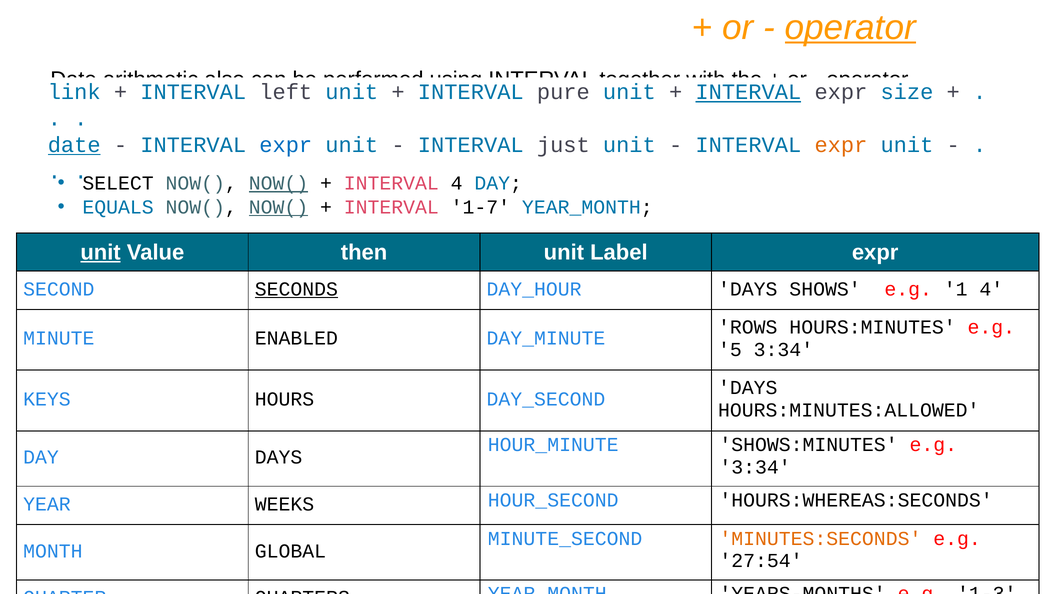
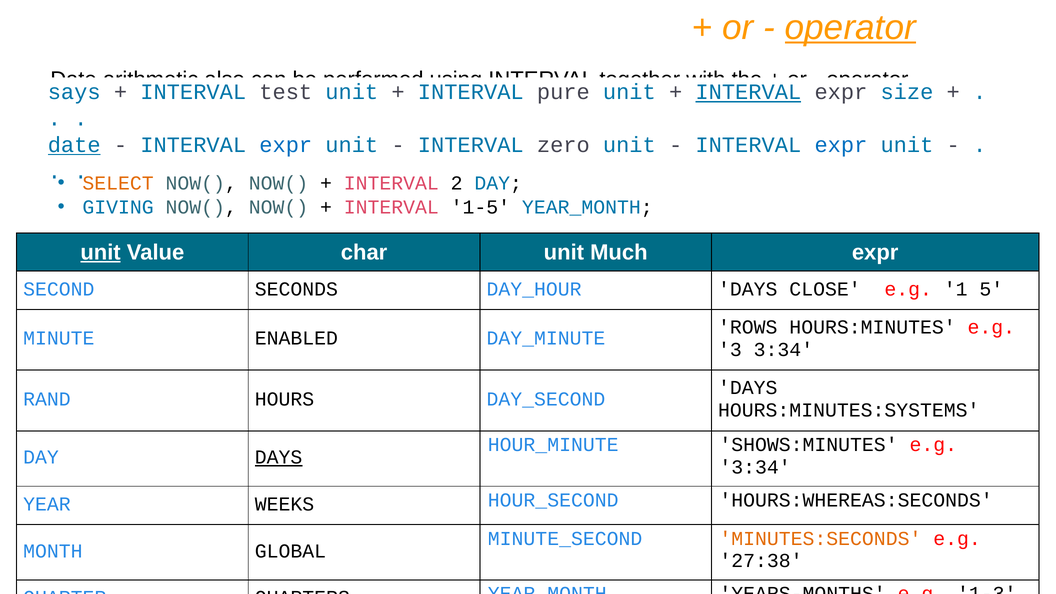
link: link -> says
left: left -> test
just: just -> zero
expr at (841, 145) colour: orange -> blue
SELECT colour: black -> orange
NOW( at (278, 183) underline: present -> none
INTERVAL 4: 4 -> 2
EQUALS: EQUALS -> GIVING
NOW( at (278, 207) underline: present -> none
1-7: 1-7 -> 1-5
then: then -> char
Label: Label -> Much
SECONDS underline: present -> none
SHOWS: SHOWS -> CLOSE
1 4: 4 -> 5
5: 5 -> 3
KEYS: KEYS -> RAND
HOURS:MINUTES:ALLOWED: HOURS:MINUTES:ALLOWED -> HOURS:MINUTES:SYSTEMS
DAYS at (279, 457) underline: none -> present
27:54: 27:54 -> 27:38
